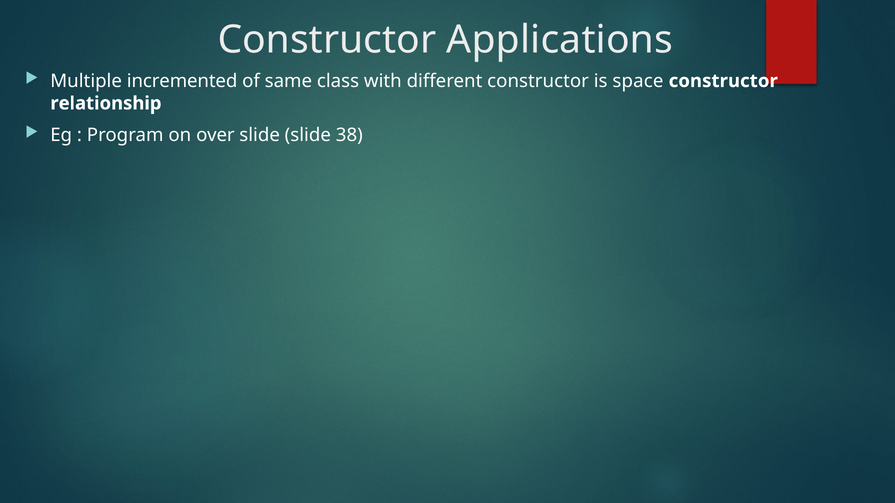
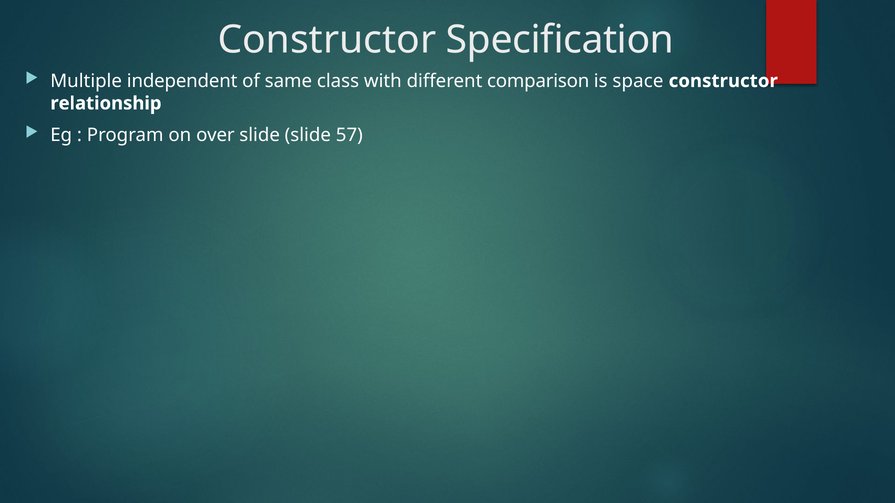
Applications: Applications -> Specification
incremented: incremented -> independent
different constructor: constructor -> comparison
38: 38 -> 57
